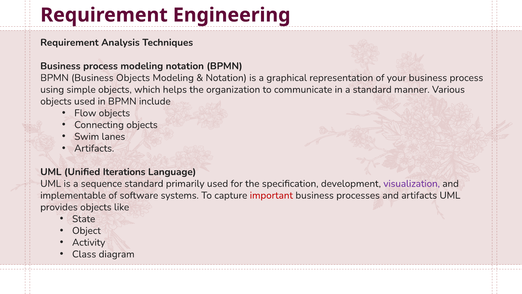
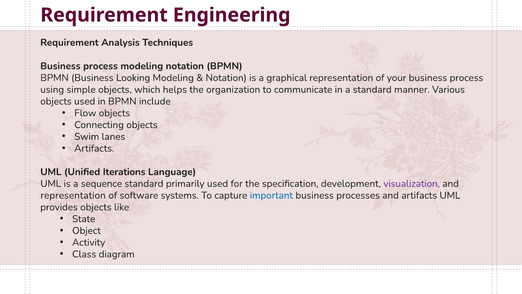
Business Objects: Objects -> Looking
implementable at (73, 195): implementable -> representation
important colour: red -> blue
